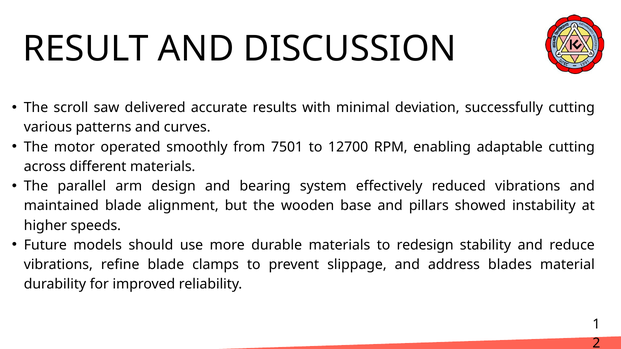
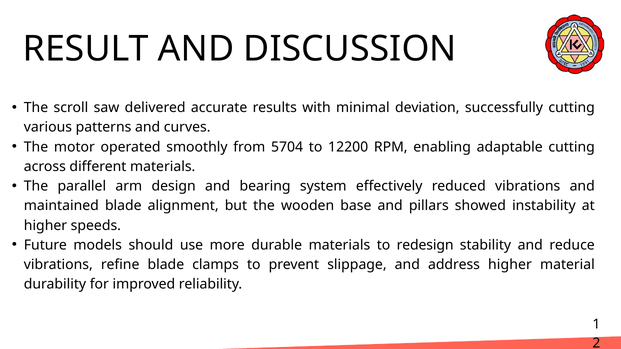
7501: 7501 -> 5704
12700: 12700 -> 12200
address blades: blades -> higher
